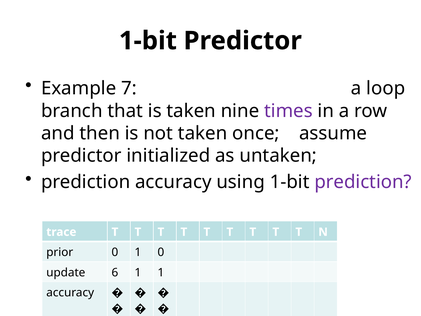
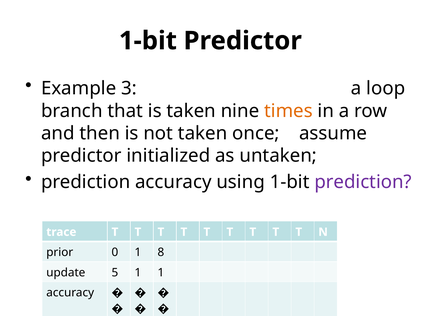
7: 7 -> 3
times colour: purple -> orange
1 0: 0 -> 8
6: 6 -> 5
